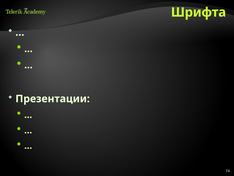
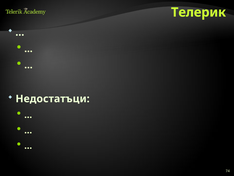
Шрифта: Шрифта -> Телерик
Презентации: Презентации -> Недостатъци
